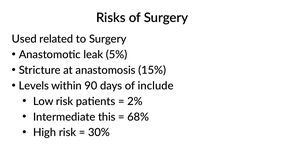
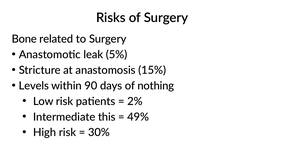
Used: Used -> Bone
include: include -> nothing
68%: 68% -> 49%
